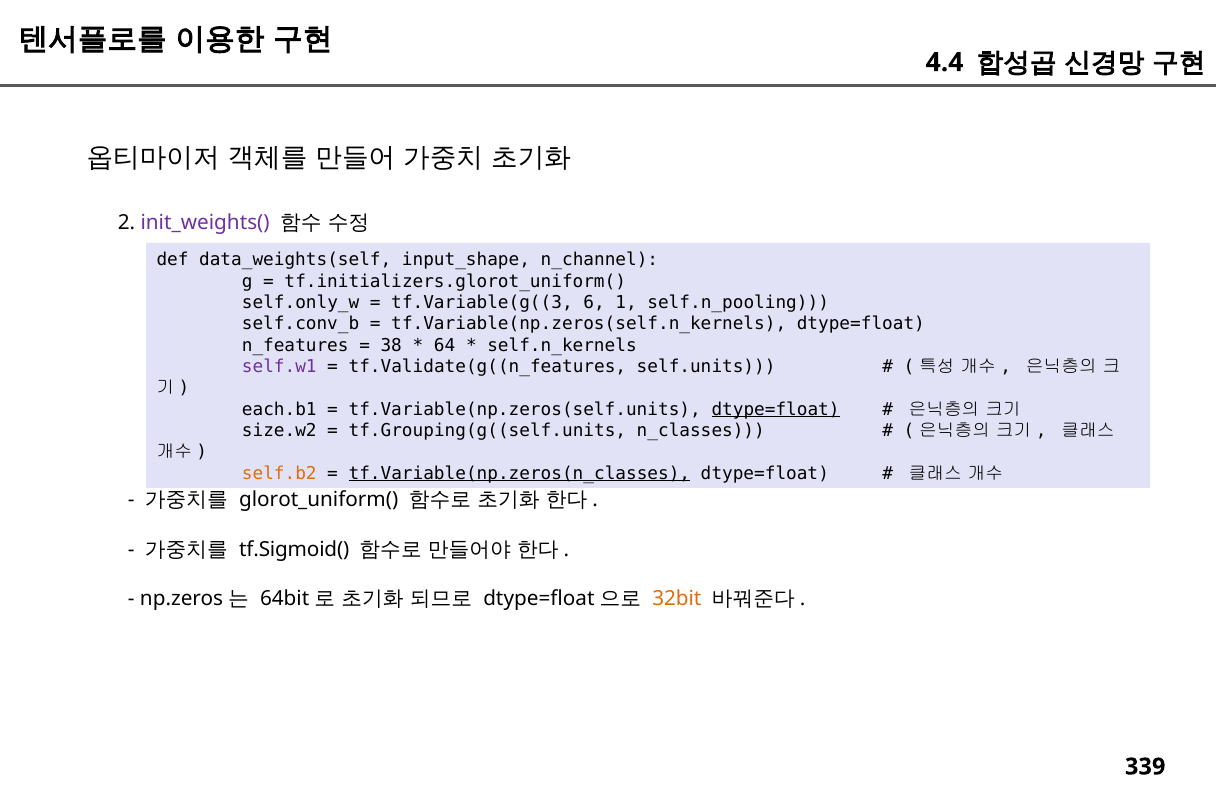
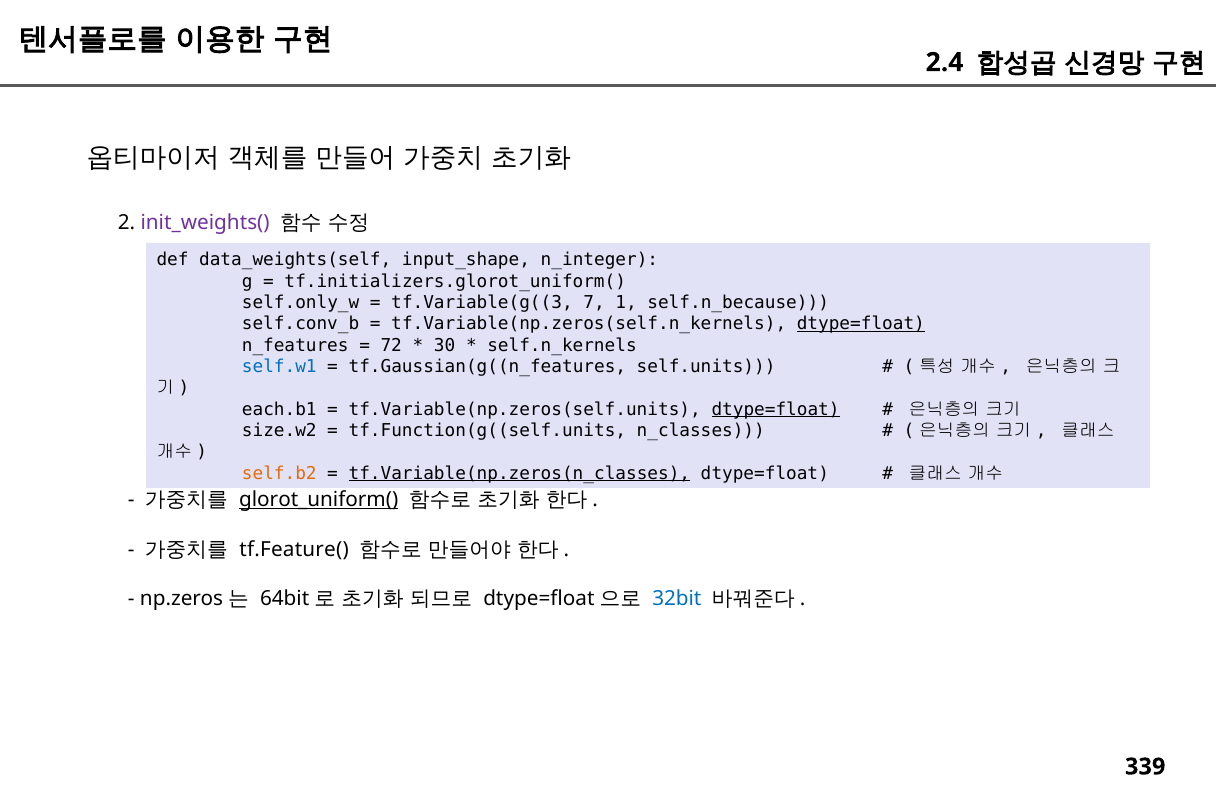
4.4: 4.4 -> 2.4
n_channel: n_channel -> n_integer
6: 6 -> 7
self.n_pooling: self.n_pooling -> self.n_because
dtype=float at (861, 324) underline: none -> present
38: 38 -> 72
64: 64 -> 30
self.w1 colour: purple -> blue
tf.Validate(g((n_features: tf.Validate(g((n_features -> tf.Gaussian(g((n_features
tf.Grouping(g((self.units: tf.Grouping(g((self.units -> tf.Function(g((self.units
glorot_uniform( underline: none -> present
tf.Sigmoid(: tf.Sigmoid( -> tf.Feature(
32bit colour: orange -> blue
